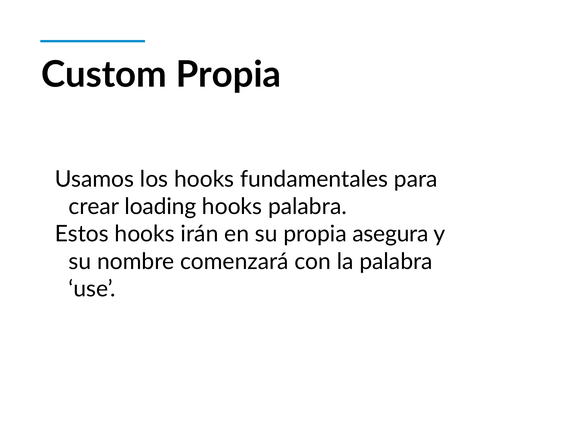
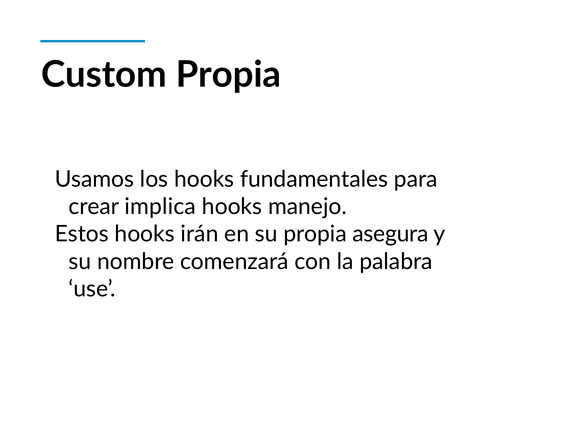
loading: loading -> implica
hooks palabra: palabra -> manejo
